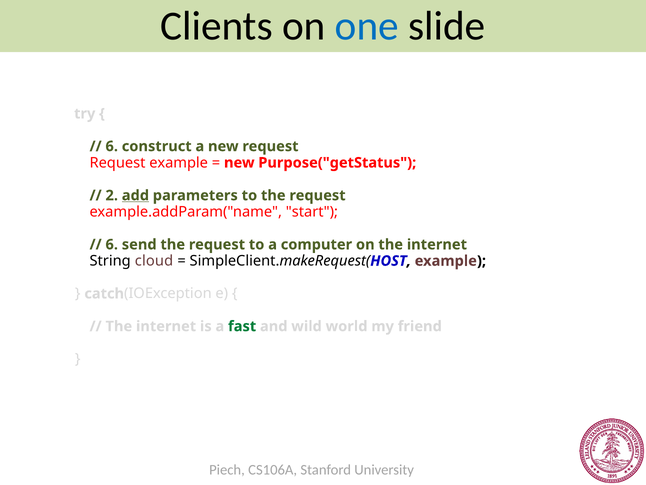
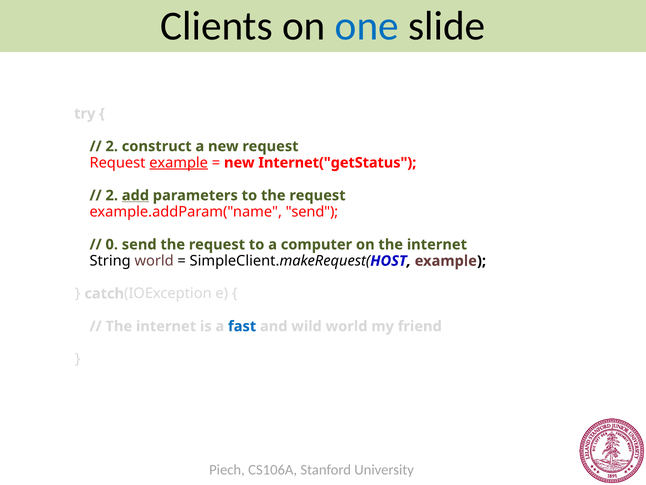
6 at (112, 146): 6 -> 2
example at (179, 163) underline: none -> present
Purpose("getStatus: Purpose("getStatus -> Internet("getStatus
example.addParam("name start: start -> send
6 at (112, 244): 6 -> 0
String cloud: cloud -> world
fast colour: green -> blue
